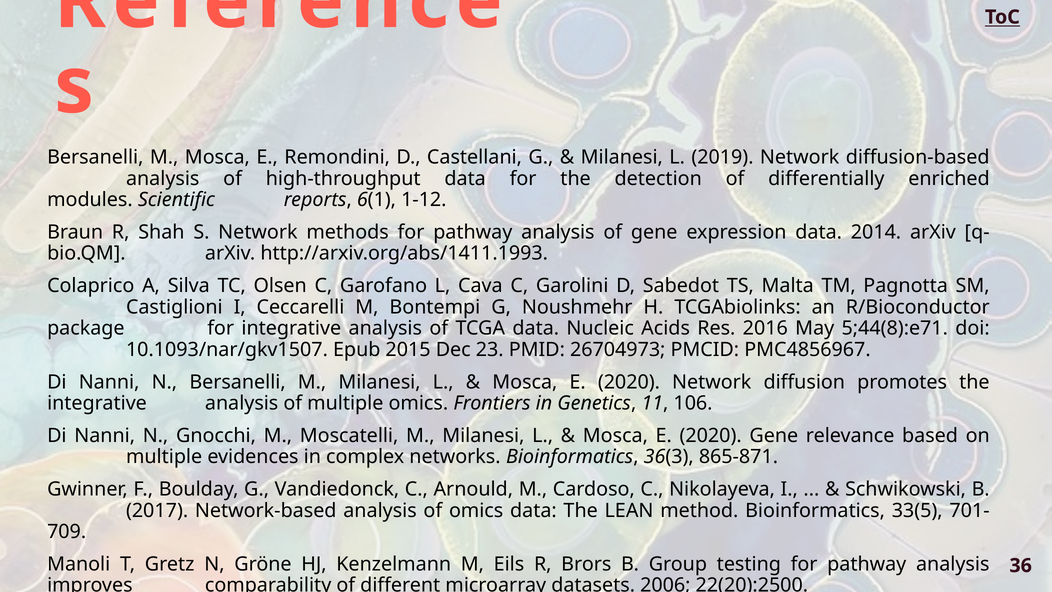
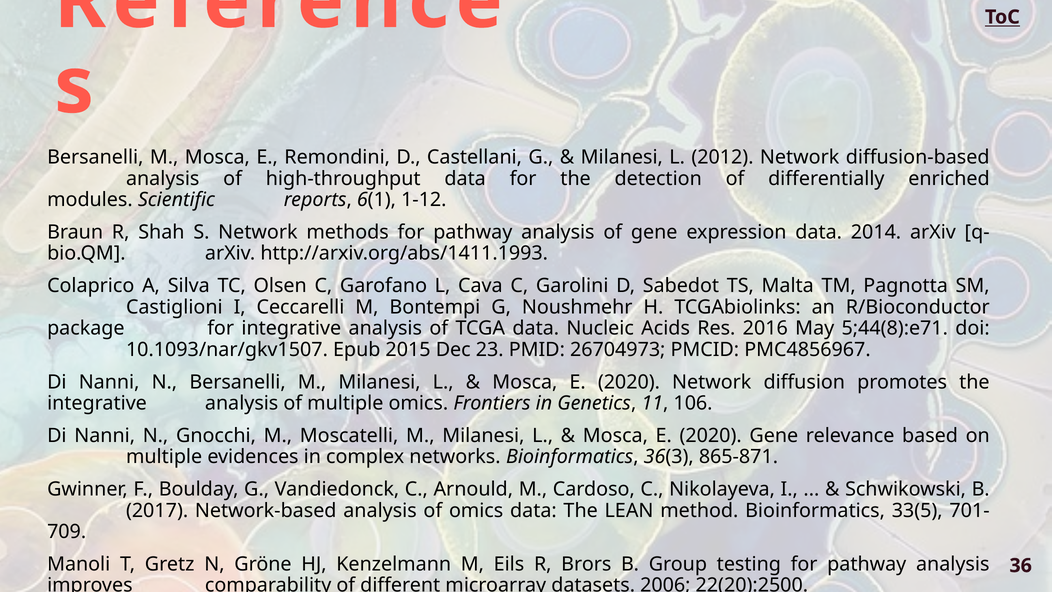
2019: 2019 -> 2012
